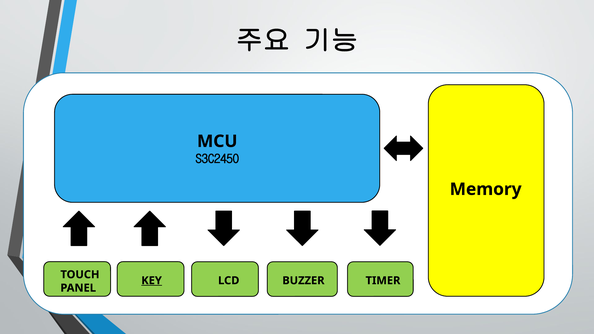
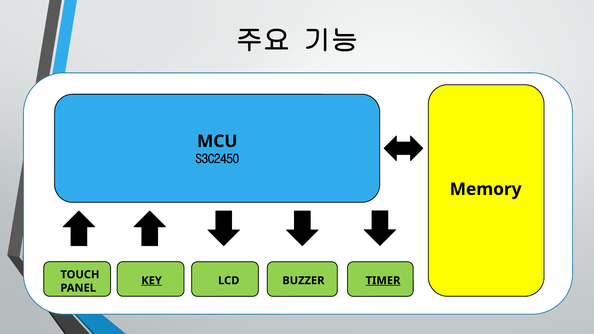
TIMER underline: none -> present
